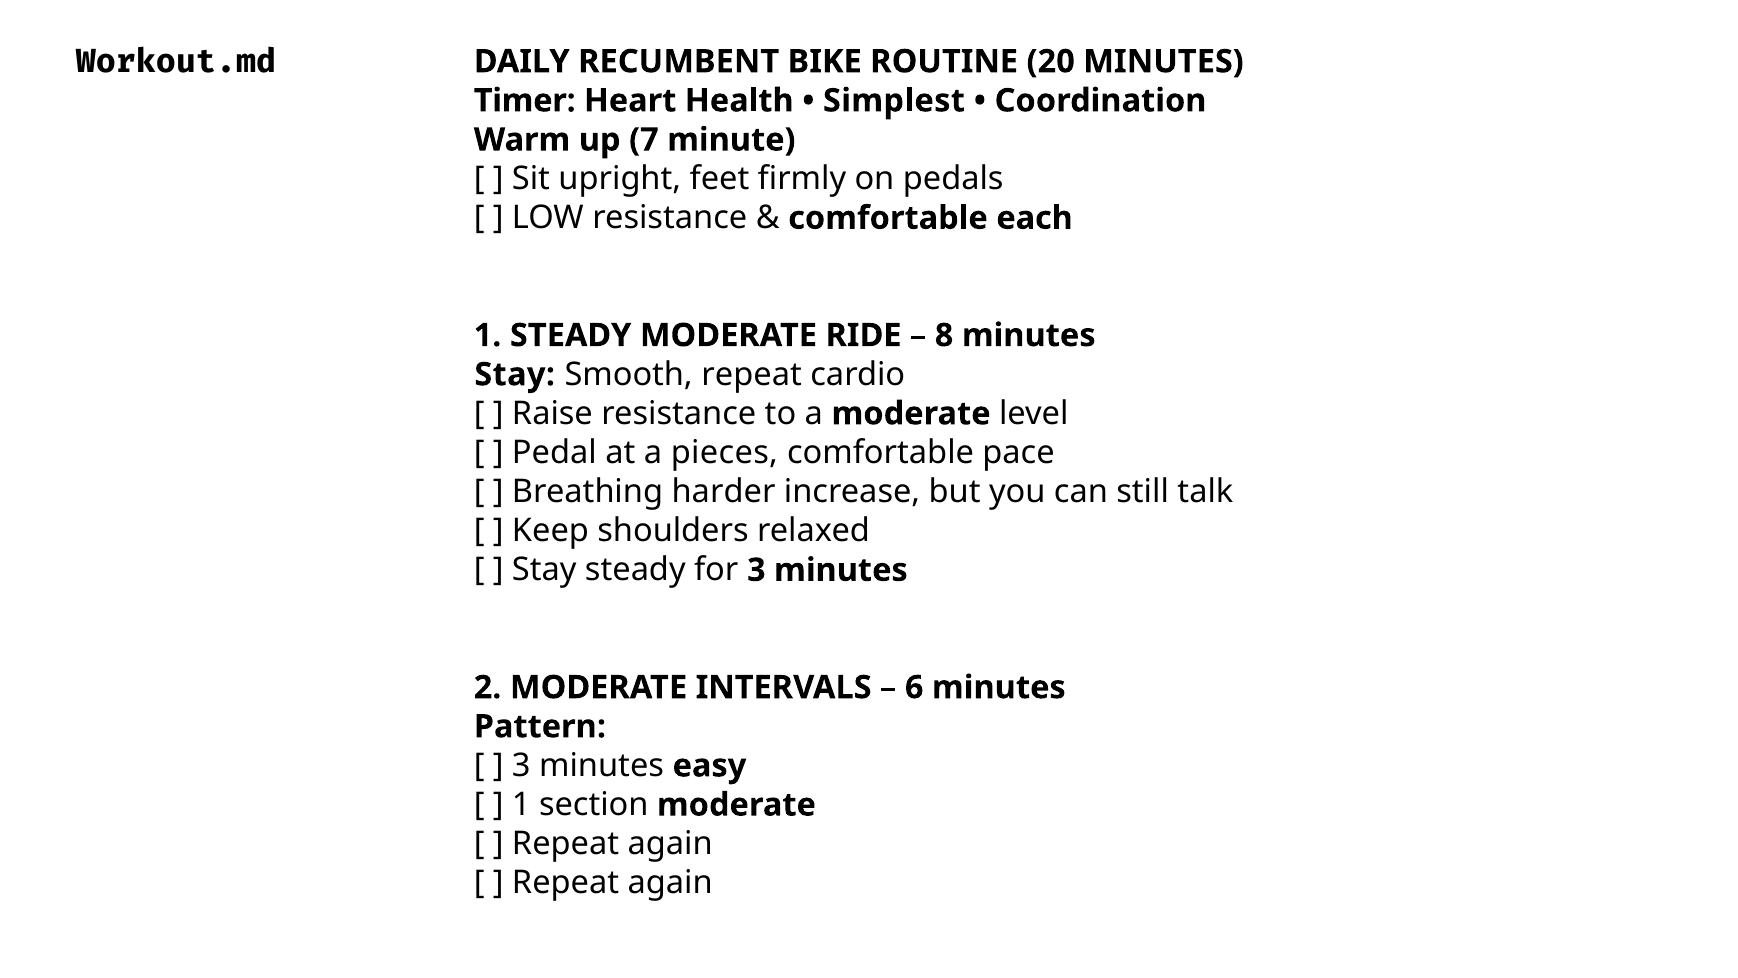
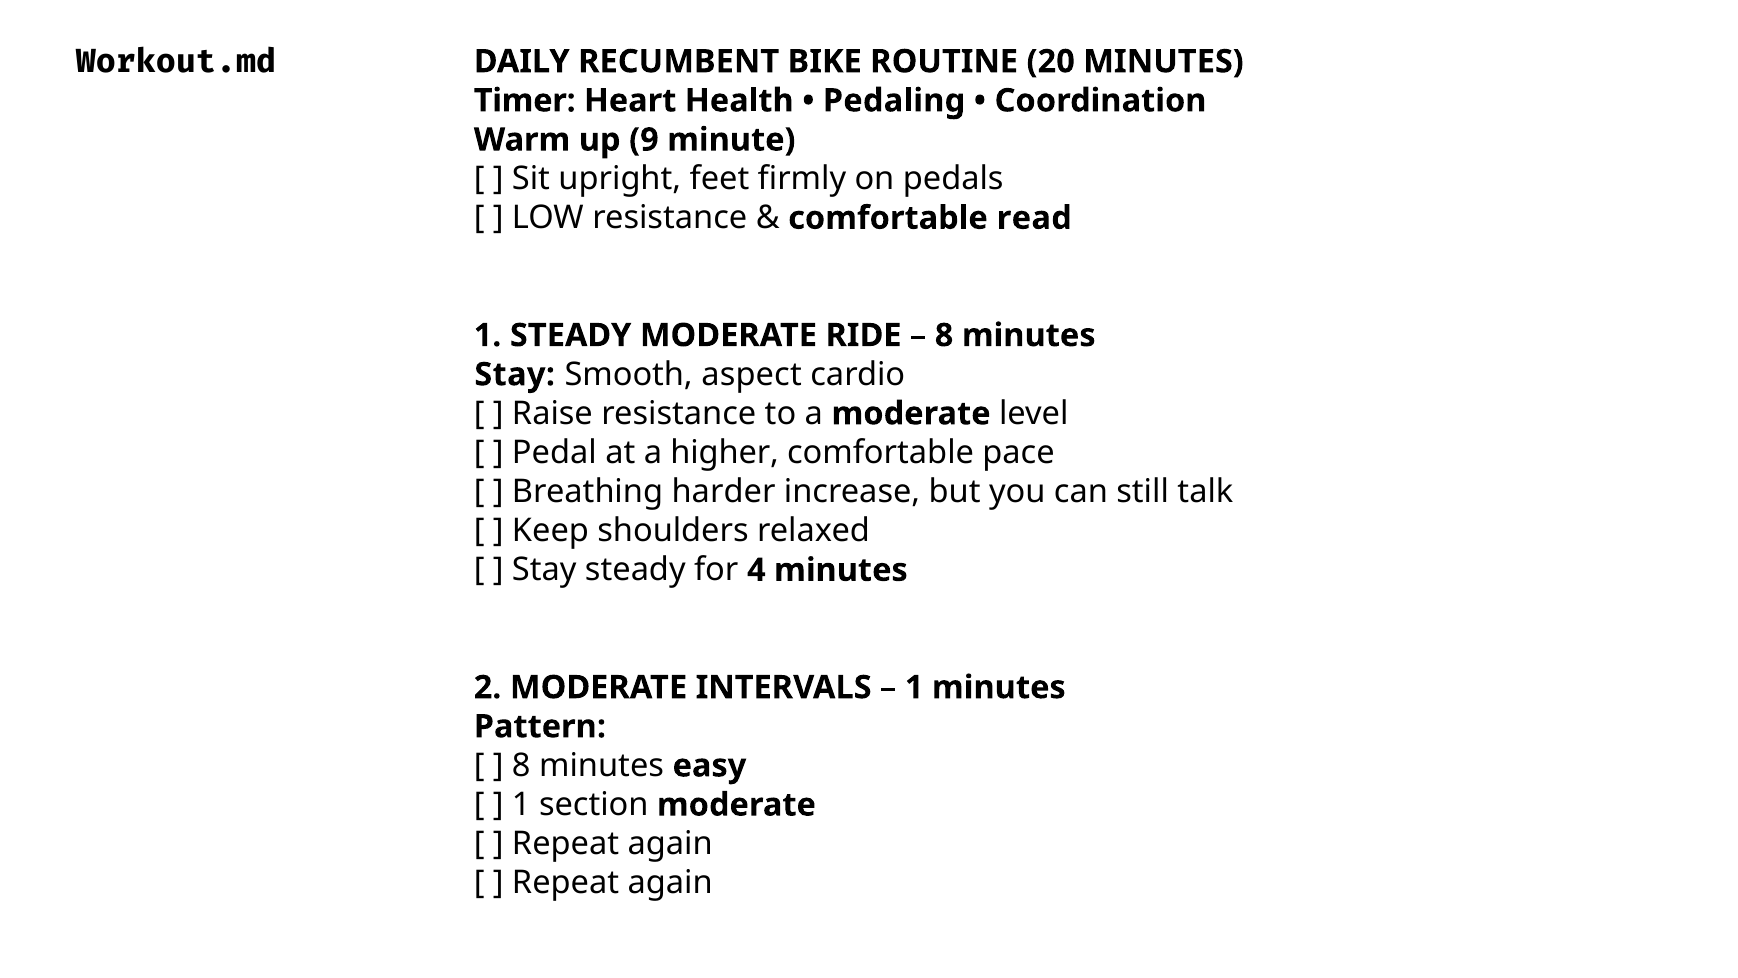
Simplest: Simplest -> Pedaling
7: 7 -> 9
each: each -> read
Smooth repeat: repeat -> aspect
pieces: pieces -> higher
for 3: 3 -> 4
6 at (914, 687): 6 -> 1
3 at (521, 765): 3 -> 8
